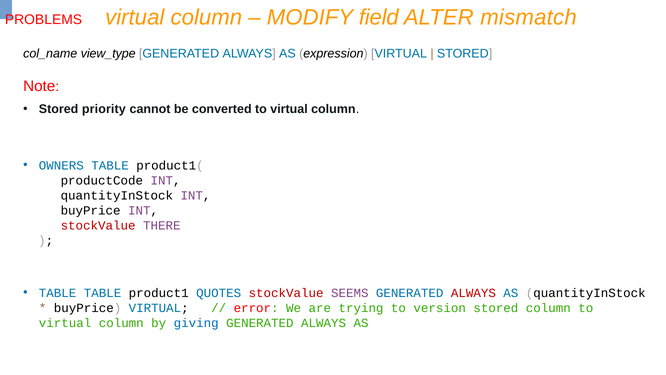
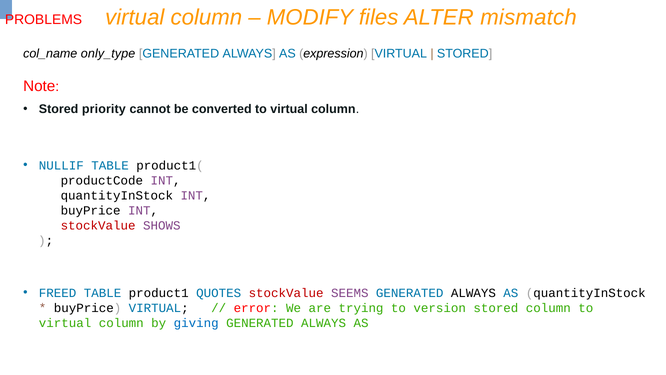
field: field -> files
view_type: view_type -> only_type
OWNERS: OWNERS -> NULLIF
THERE: THERE -> SHOWS
TABLE at (58, 293): TABLE -> FREED
ALWAYS at (473, 293) colour: red -> black
